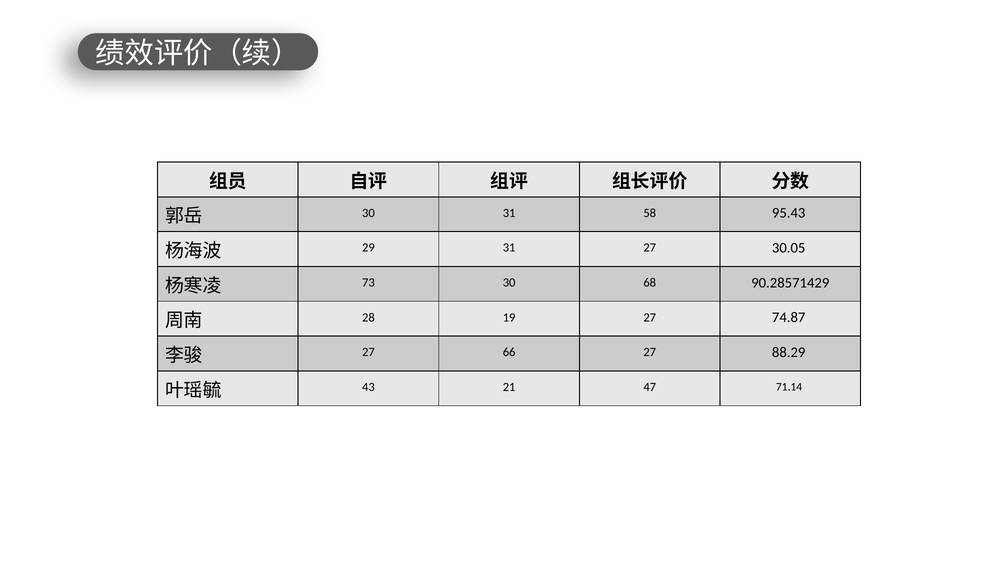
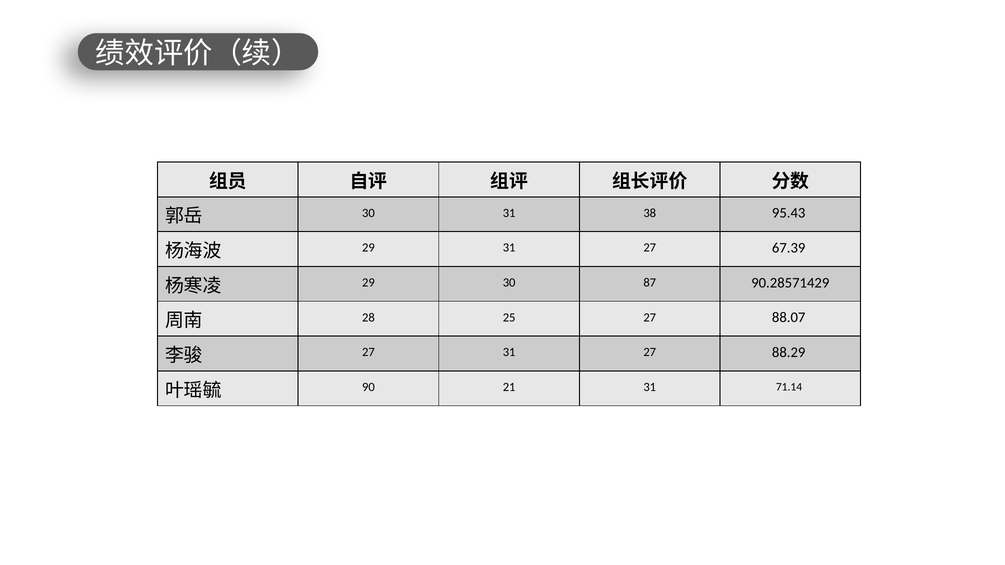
58: 58 -> 38
30.05: 30.05 -> 67.39
73 at (368, 283): 73 -> 29
68: 68 -> 87
19: 19 -> 25
74.87: 74.87 -> 88.07
27 66: 66 -> 31
43: 43 -> 90
21 47: 47 -> 31
